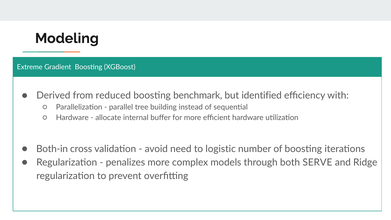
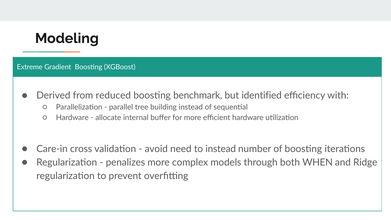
Both-in: Both-in -> Care-in
to logistic: logistic -> instead
SERVE: SERVE -> WHEN
